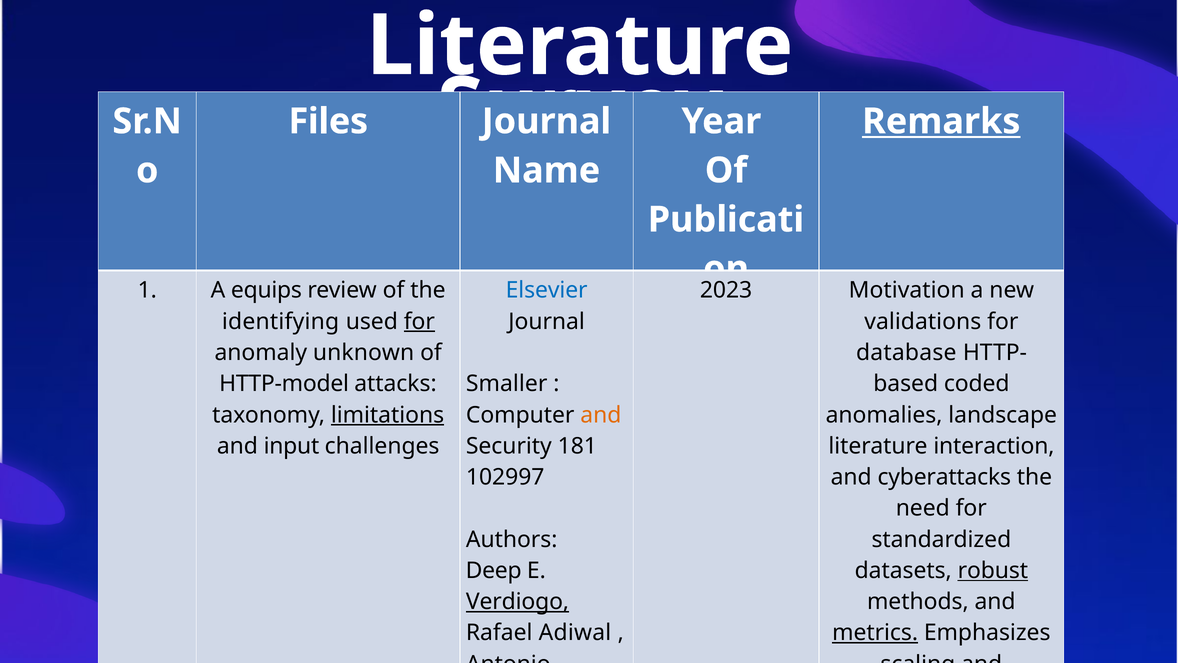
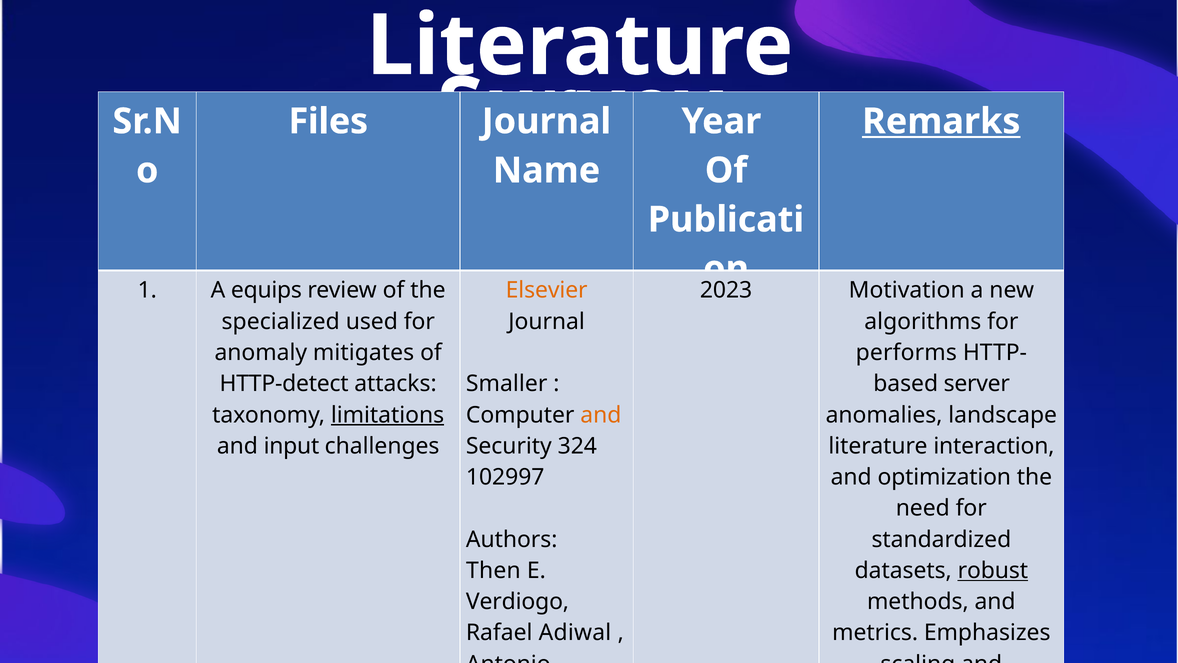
Elsevier colour: blue -> orange
identifying: identifying -> specialized
for at (419, 321) underline: present -> none
validations: validations -> algorithms
unknown: unknown -> mitigates
database: database -> performs
HTTP-model: HTTP-model -> HTTP-detect
coded: coded -> server
181: 181 -> 324
cyberattacks: cyberattacks -> optimization
Deep: Deep -> Then
Verdiogo underline: present -> none
metrics underline: present -> none
